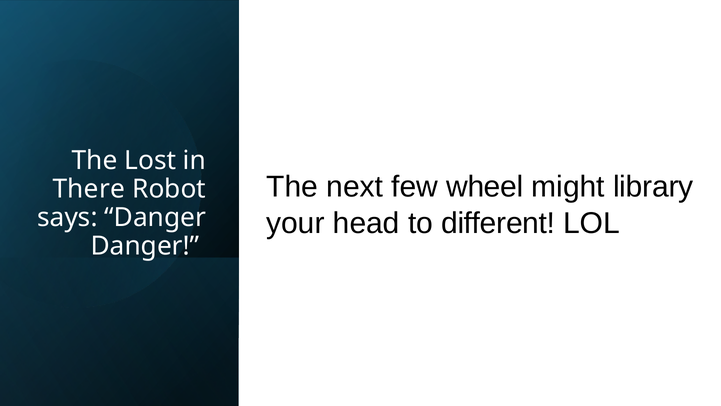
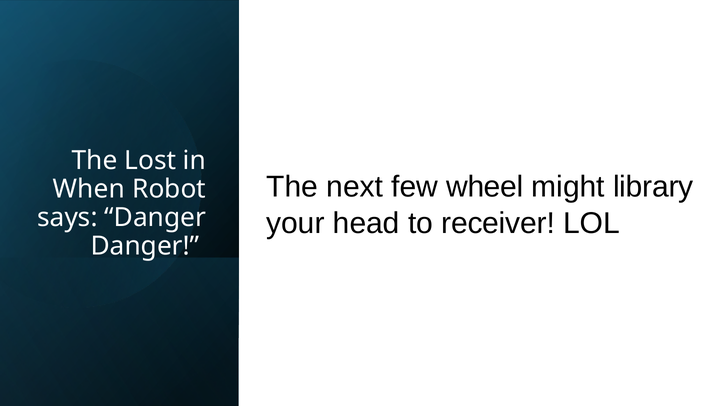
There: There -> When
different: different -> receiver
